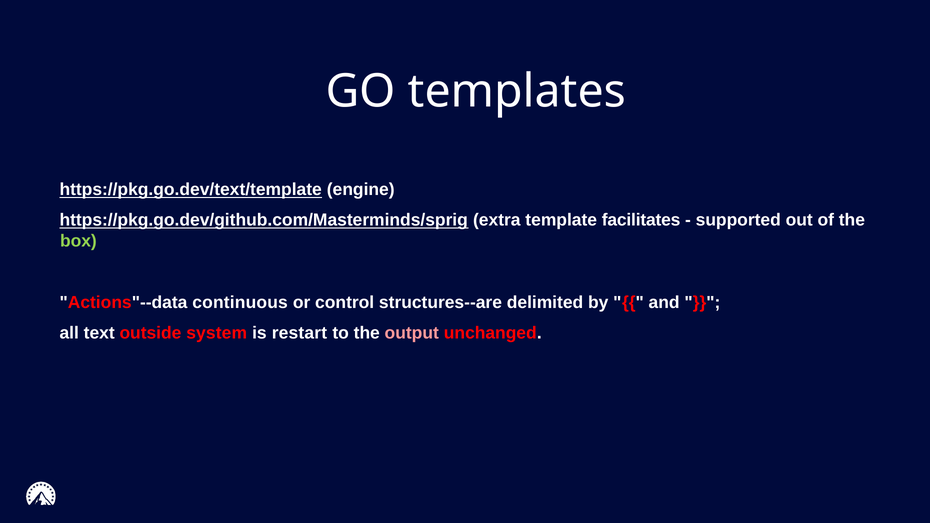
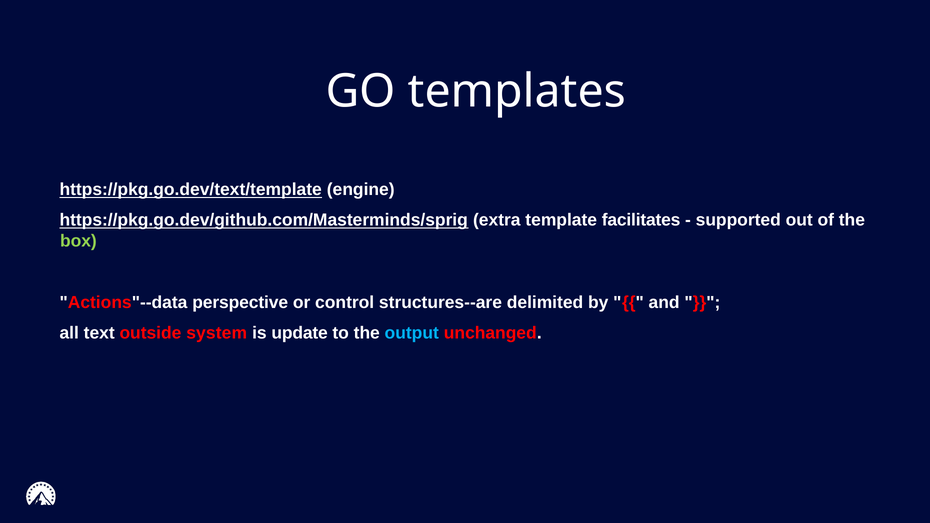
continuous: continuous -> perspective
restart: restart -> update
output colour: pink -> light blue
